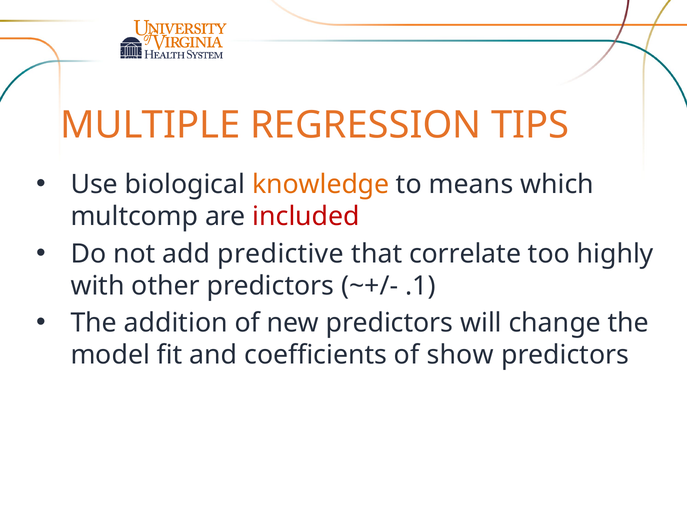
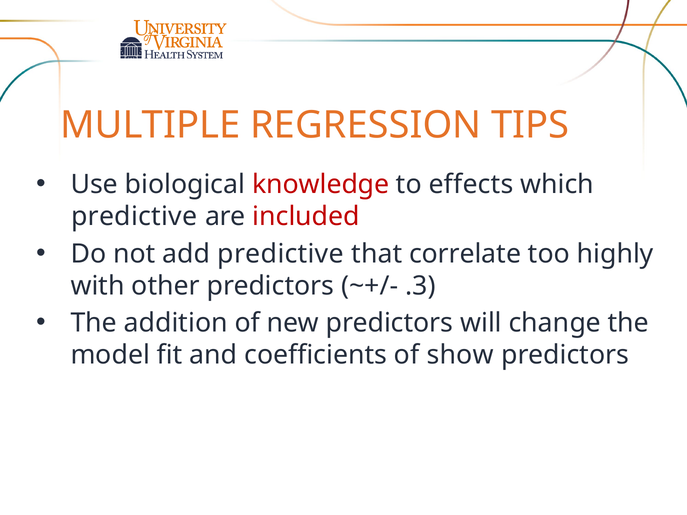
knowledge colour: orange -> red
means: means -> effects
multcomp at (134, 216): multcomp -> predictive
.1: .1 -> .3
